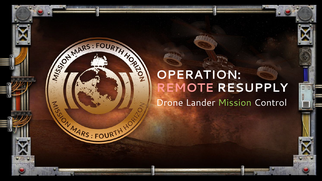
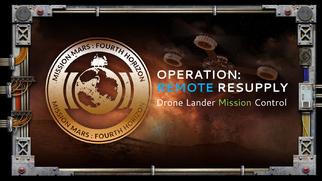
REMOTE colour: pink -> light blue
